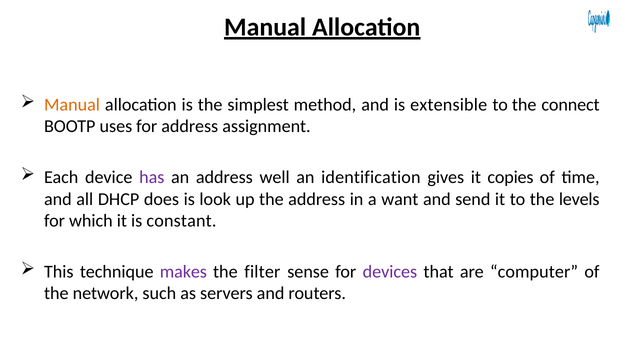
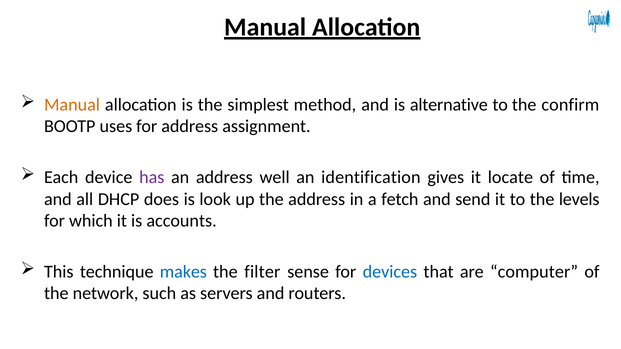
extensible: extensible -> alternative
connect: connect -> confirm
copies: copies -> locate
want: want -> fetch
constant: constant -> accounts
makes colour: purple -> blue
devices colour: purple -> blue
